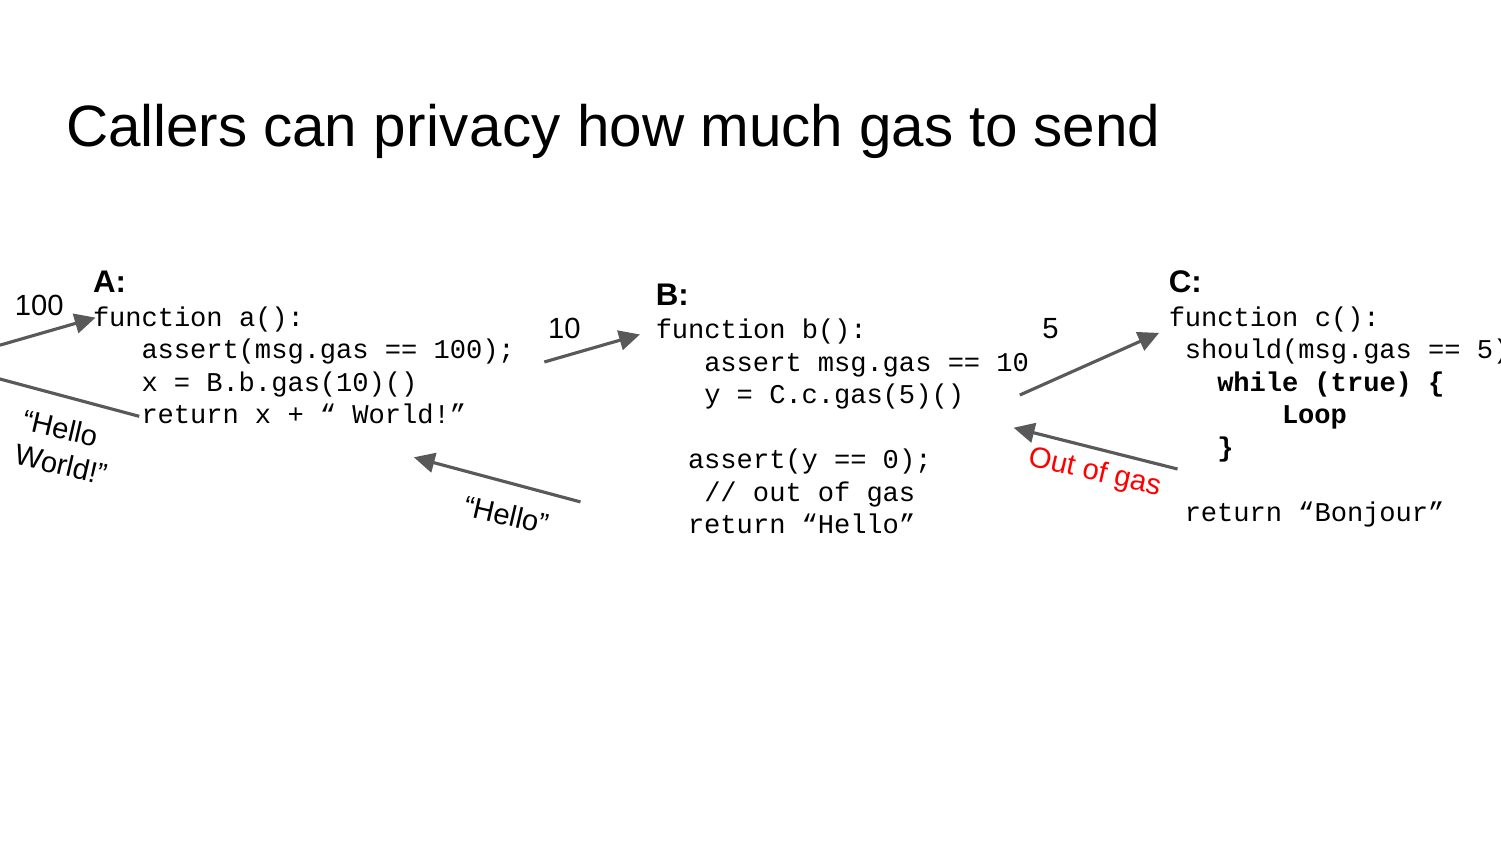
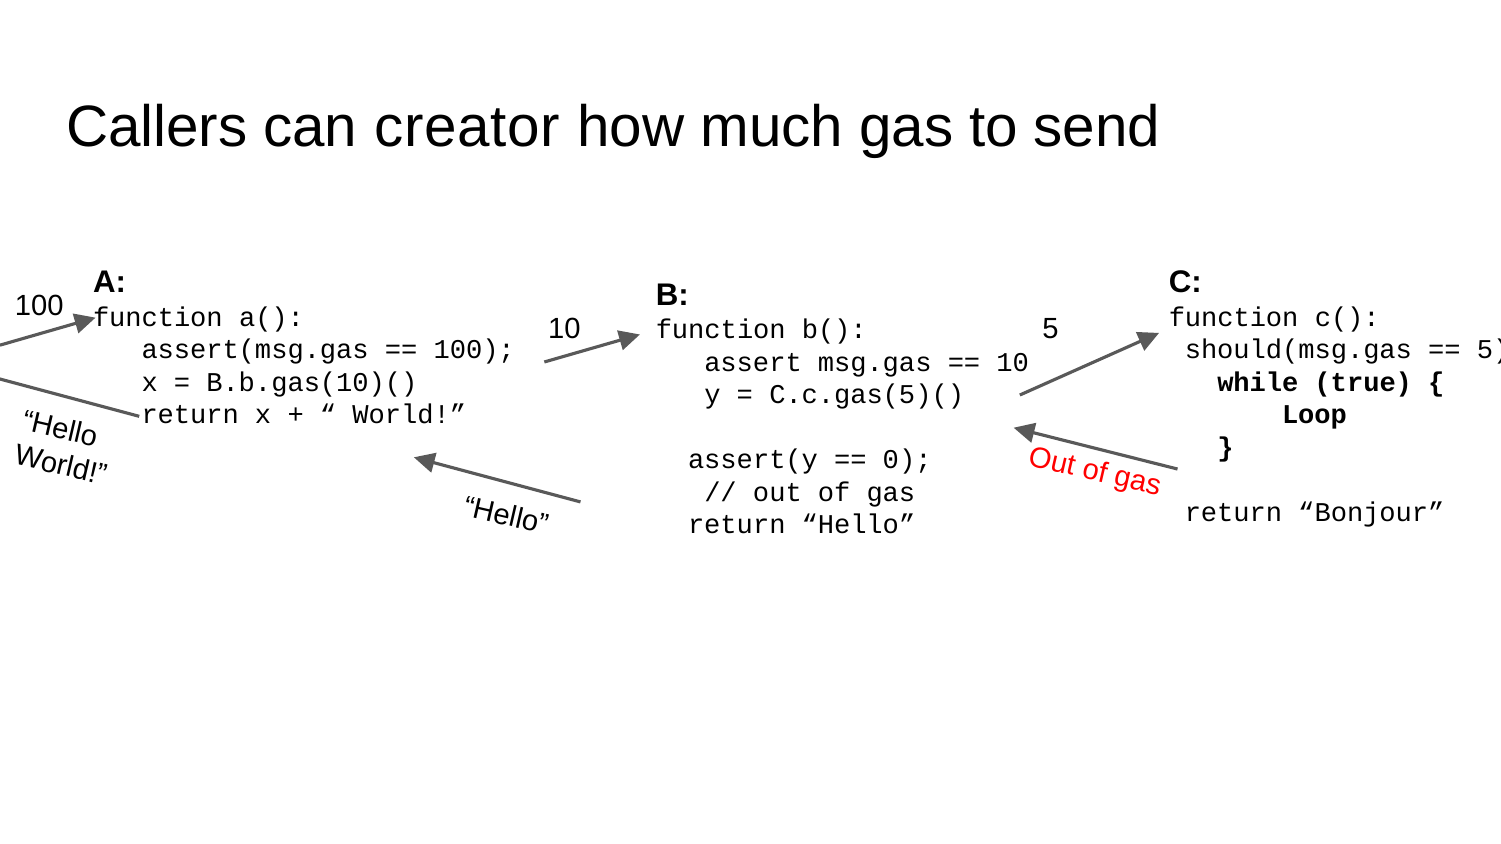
privacy: privacy -> creator
